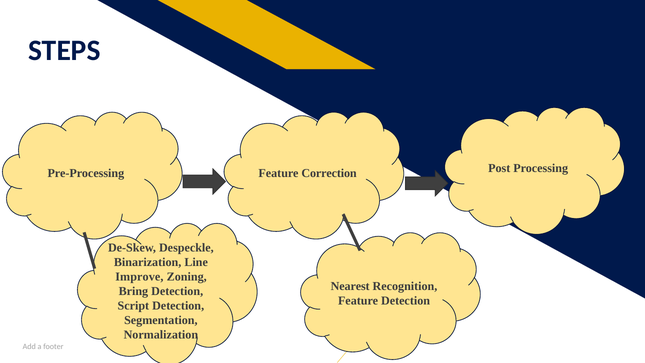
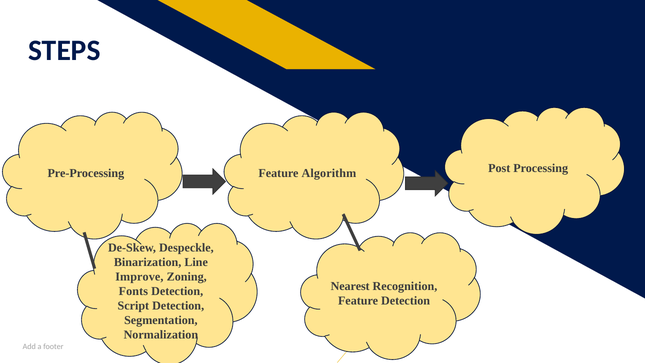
Correction: Correction -> Algorithm
Bring: Bring -> Fonts
